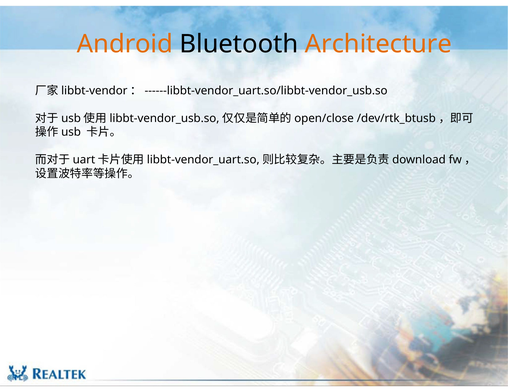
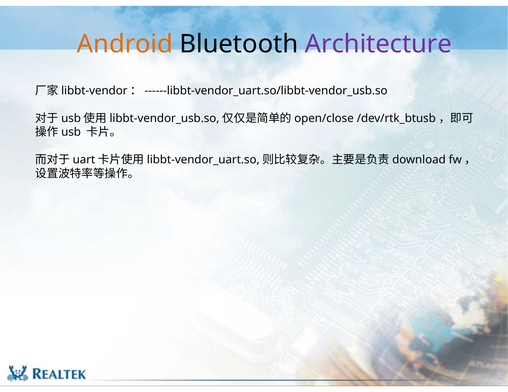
Architecture colour: orange -> purple
